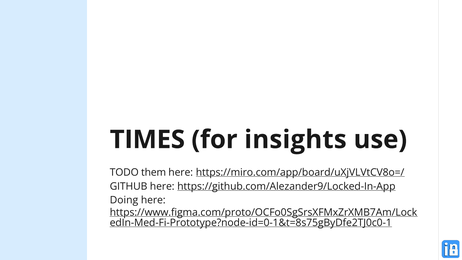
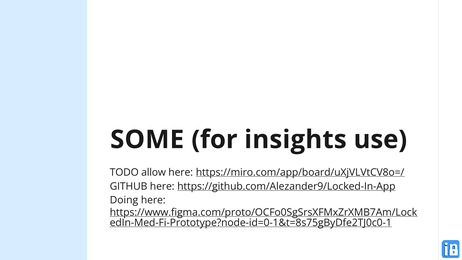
TIMES: TIMES -> SOME
them: them -> allow
